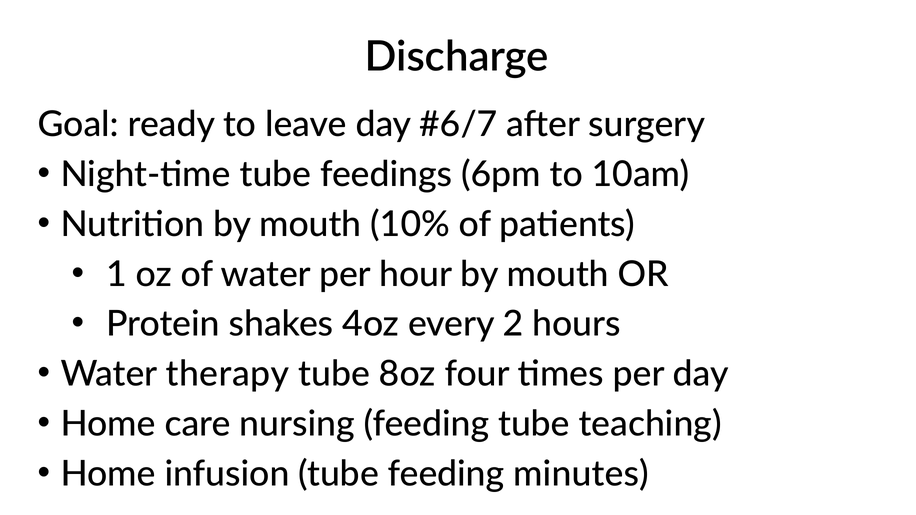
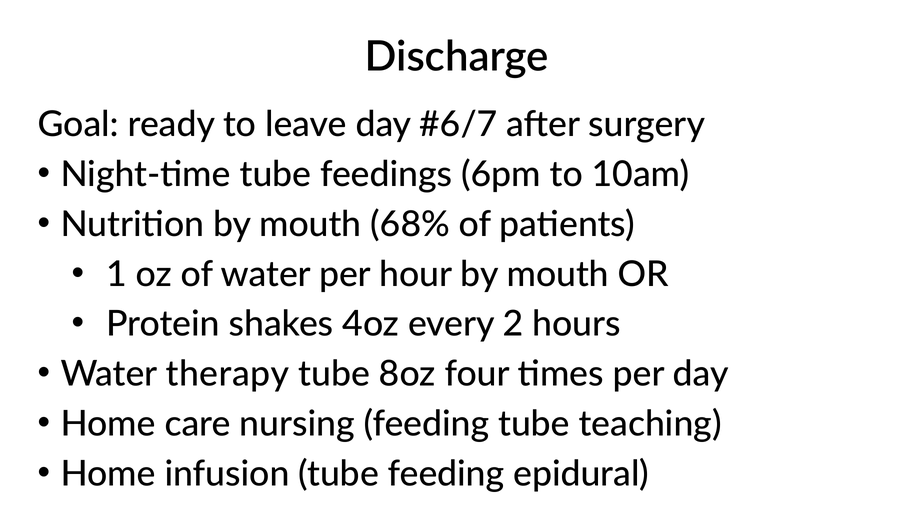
10%: 10% -> 68%
minutes: minutes -> epidural
